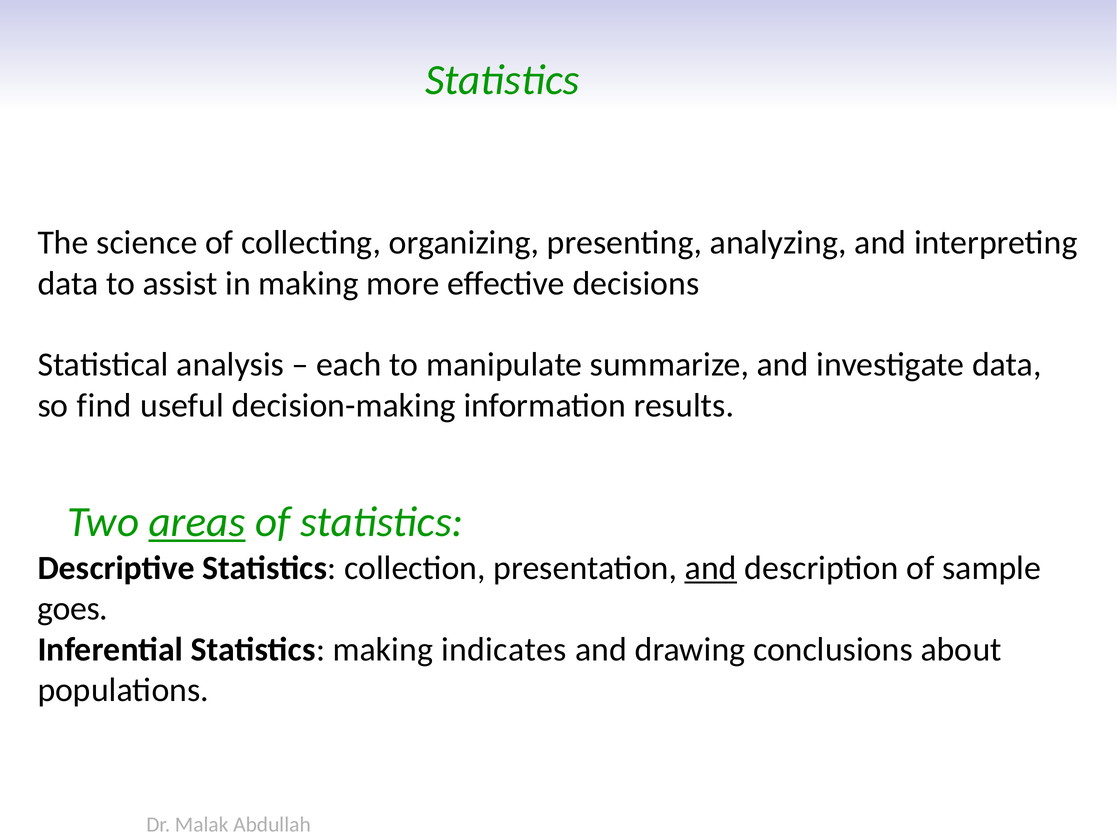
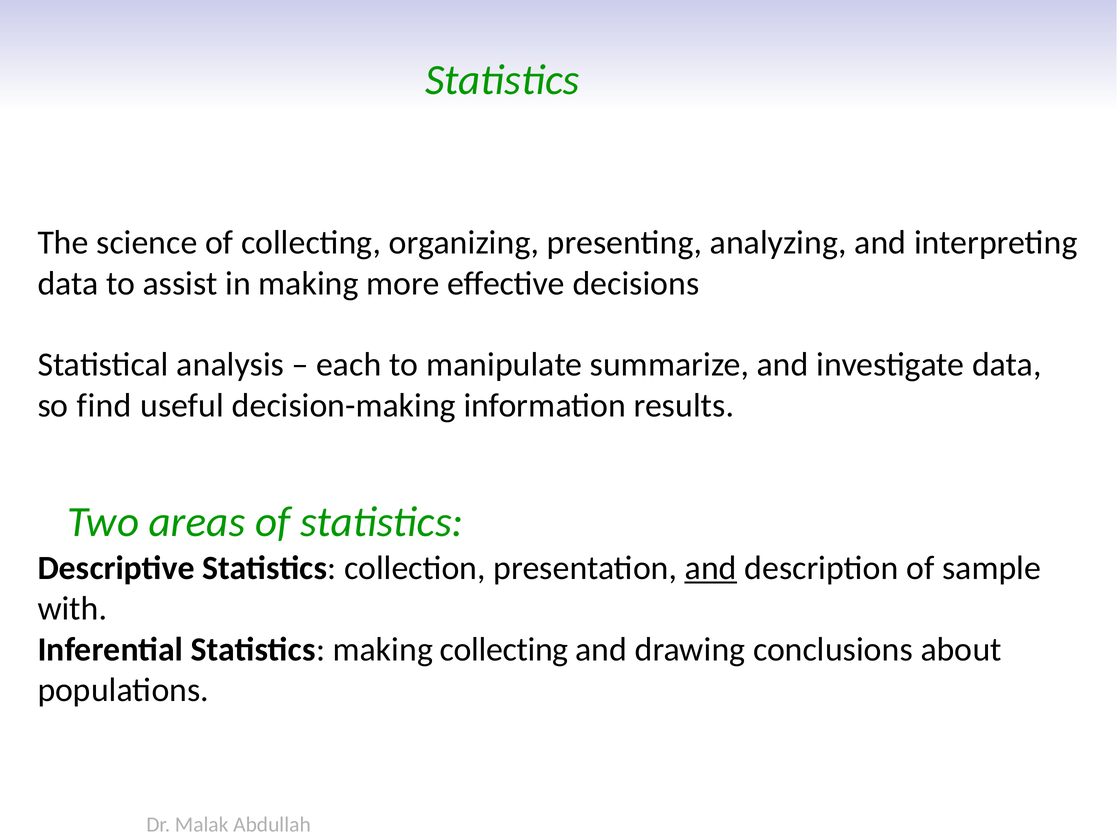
areas underline: present -> none
goes: goes -> with
making indicates: indicates -> collecting
